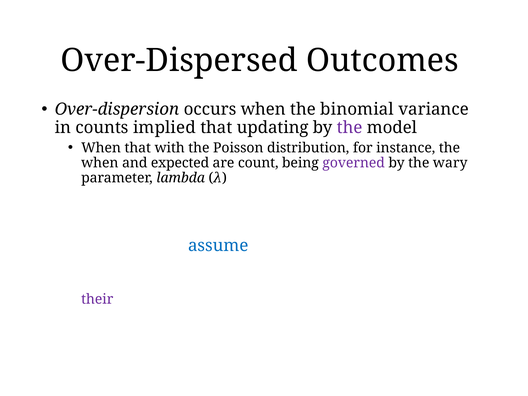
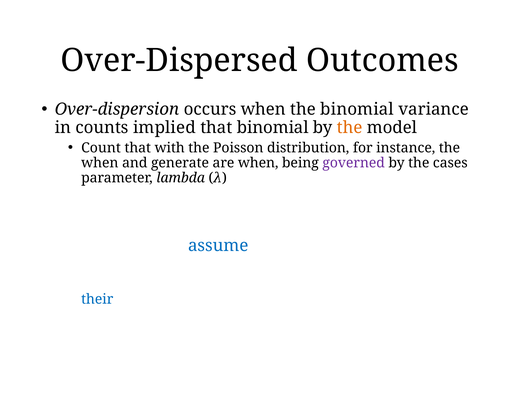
that updating: updating -> binomial
the at (350, 127) colour: purple -> orange
When at (101, 148): When -> Count
and expected: expected -> generate
are count: count -> when
the wary: wary -> cases
their colour: purple -> blue
